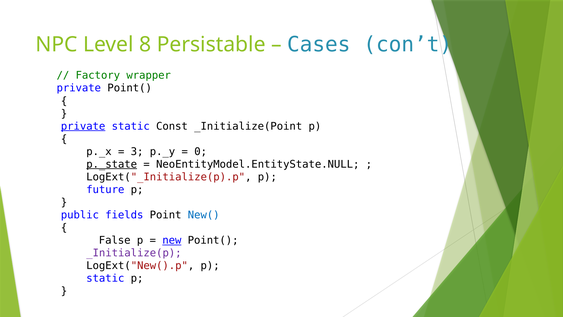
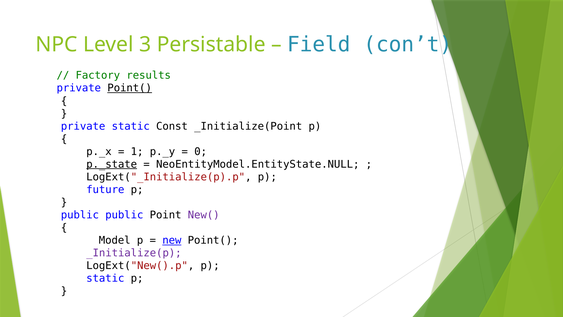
8: 8 -> 3
Cases: Cases -> Field
wrapper: wrapper -> results
Point( at (130, 88) underline: none -> present
private at (83, 126) underline: present -> none
3: 3 -> 1
public fields: fields -> public
New( colour: blue -> purple
False: False -> Model
